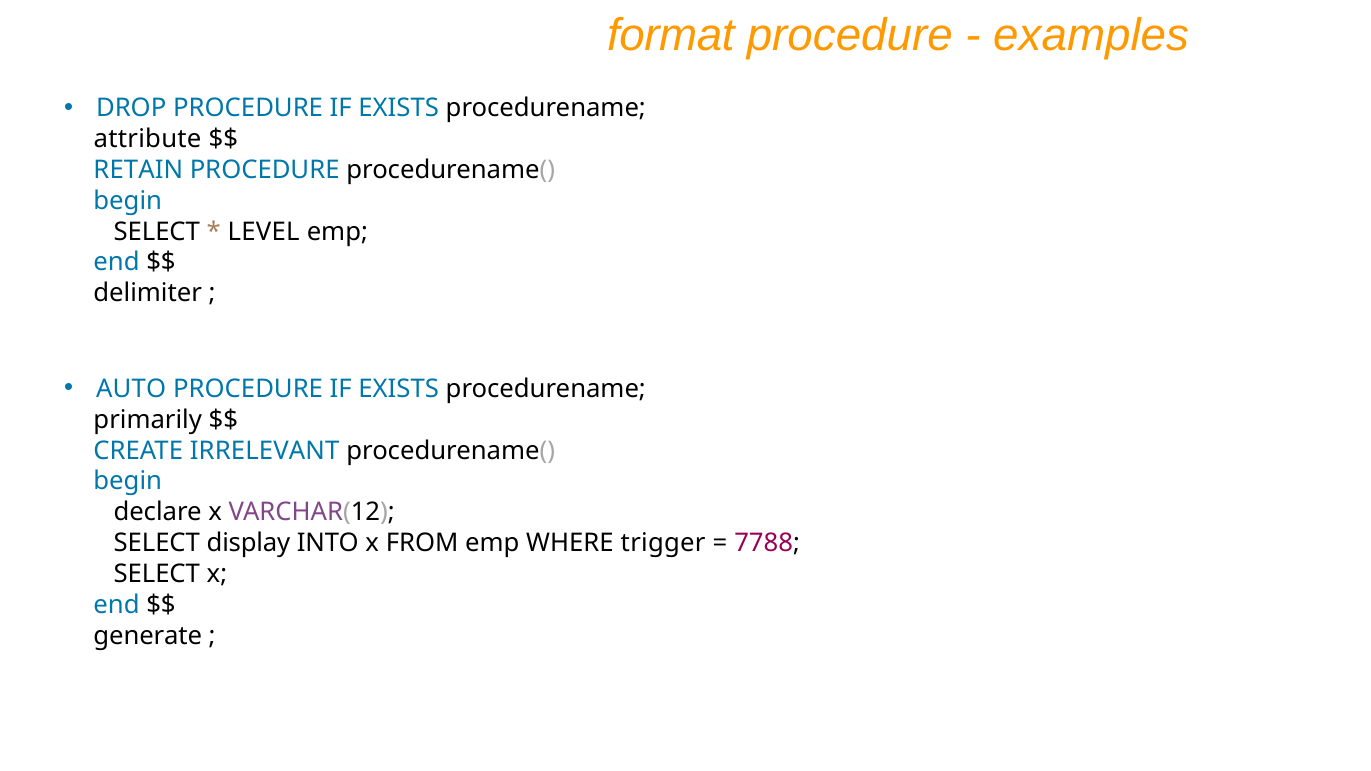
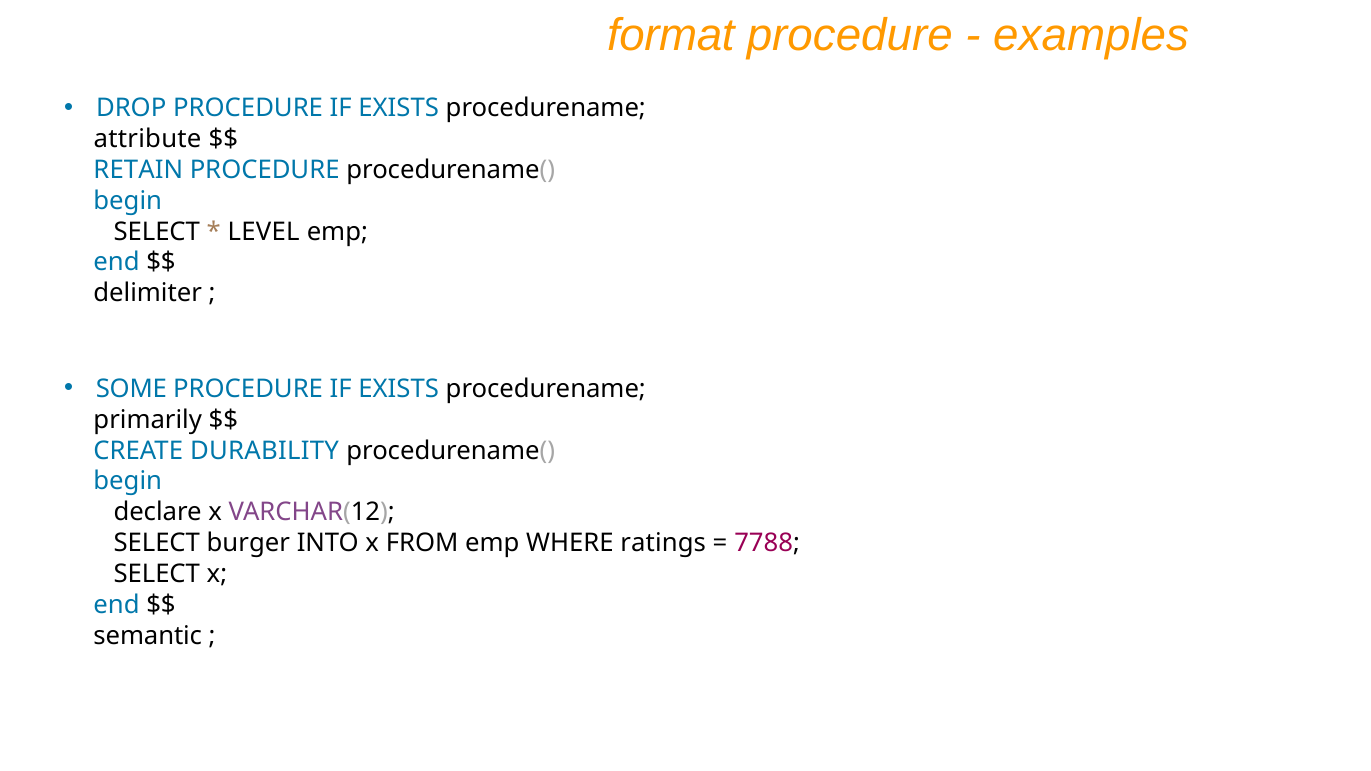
AUTO: AUTO -> SOME
IRRELEVANT: IRRELEVANT -> DURABILITY
display: display -> burger
trigger: trigger -> ratings
generate: generate -> semantic
